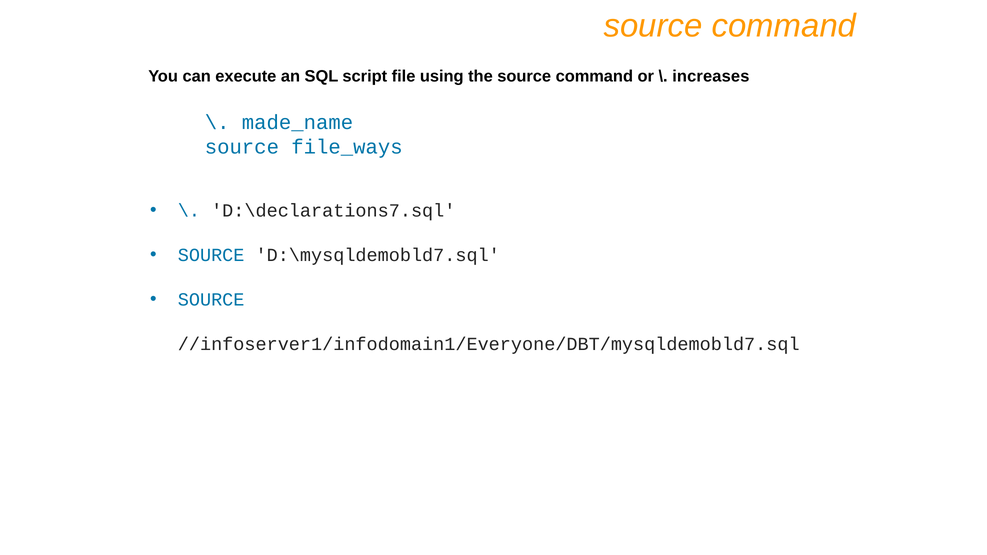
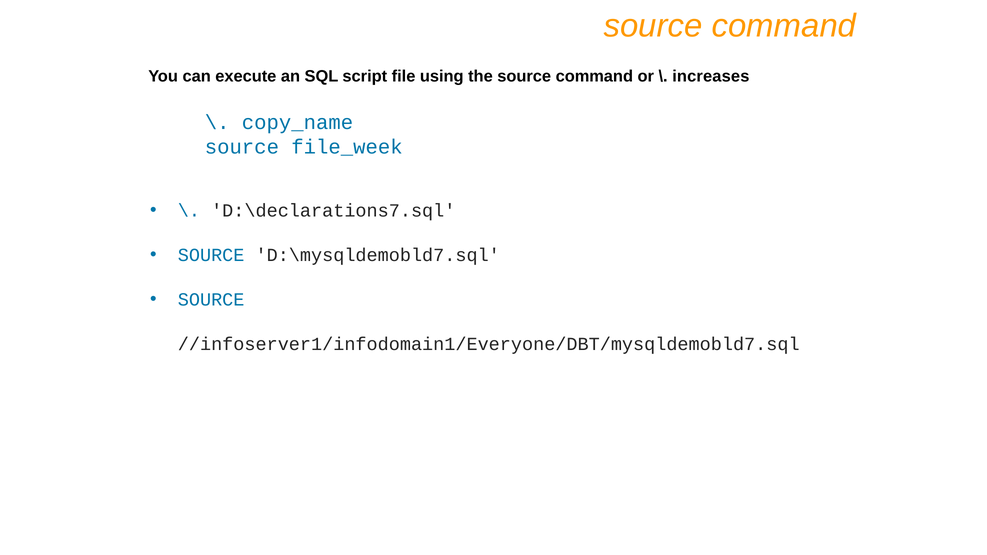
made_name: made_name -> copy_name
file_ways: file_ways -> file_week
